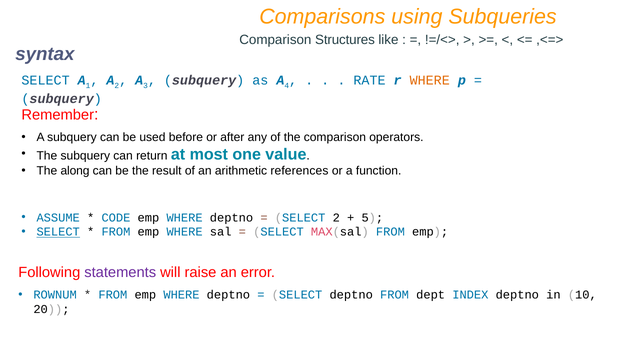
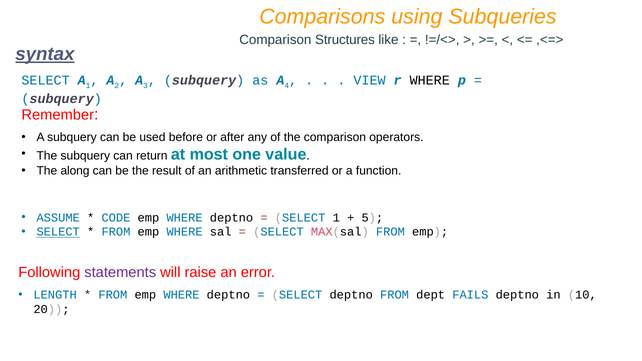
syntax underline: none -> present
RATE: RATE -> VIEW
WHERE at (430, 80) colour: orange -> black
references: references -> transferred
SELECT 2: 2 -> 1
ROWNUM: ROWNUM -> LENGTH
INDEX: INDEX -> FAILS
